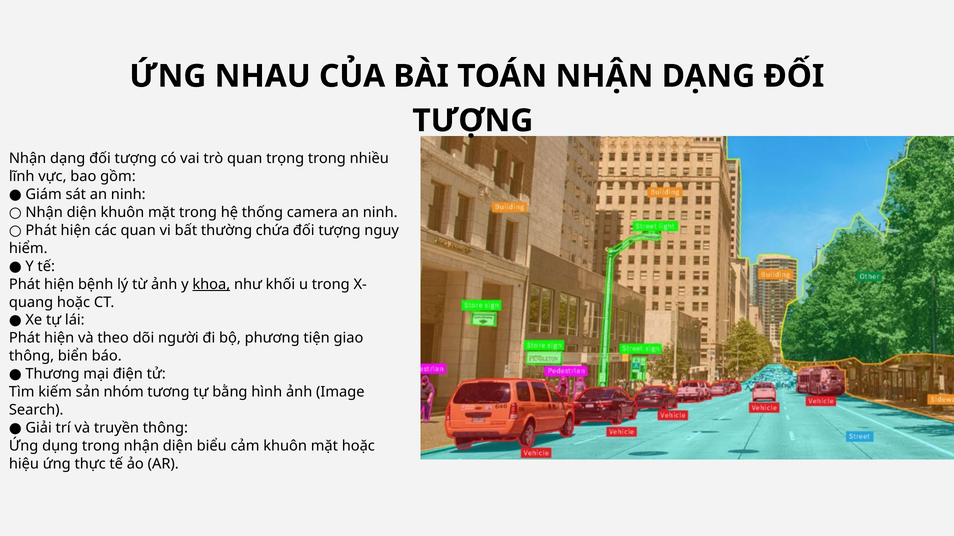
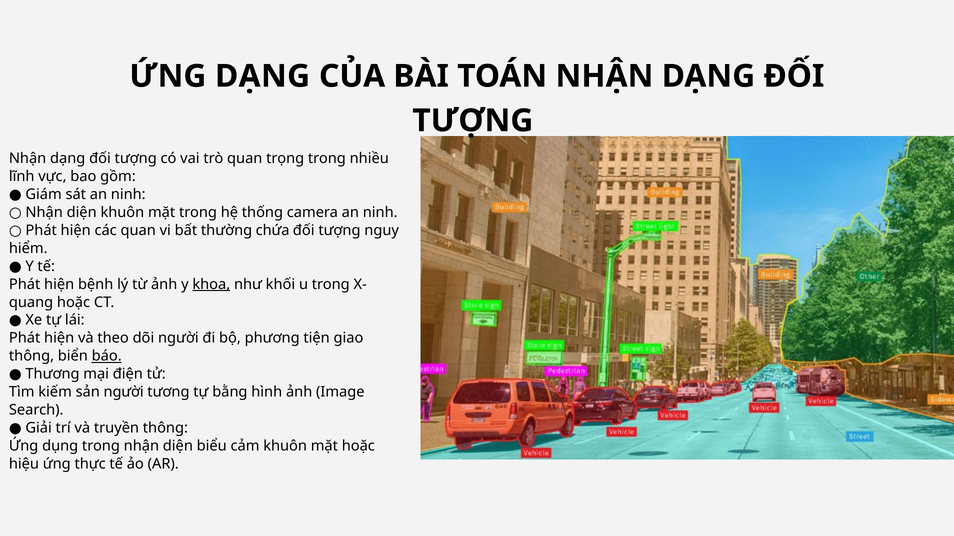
ỨNG NHAU: NHAU -> DẠNG
báo underline: none -> present
sản nhóm: nhóm -> người
